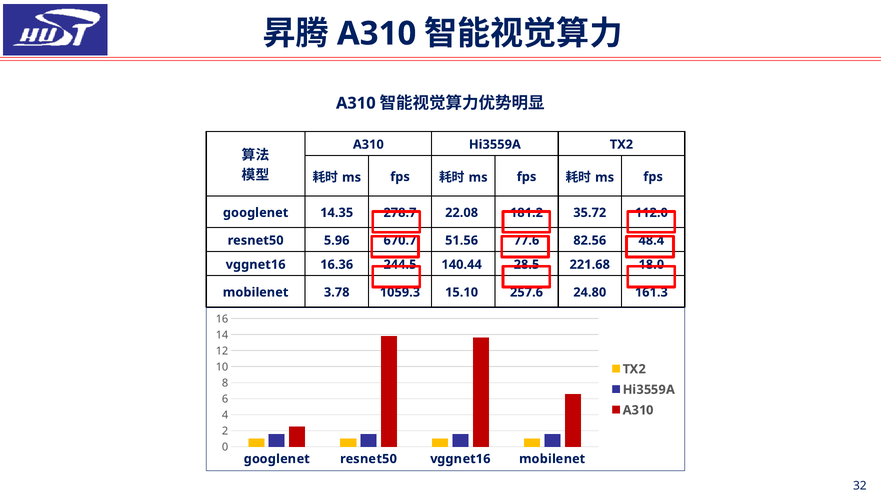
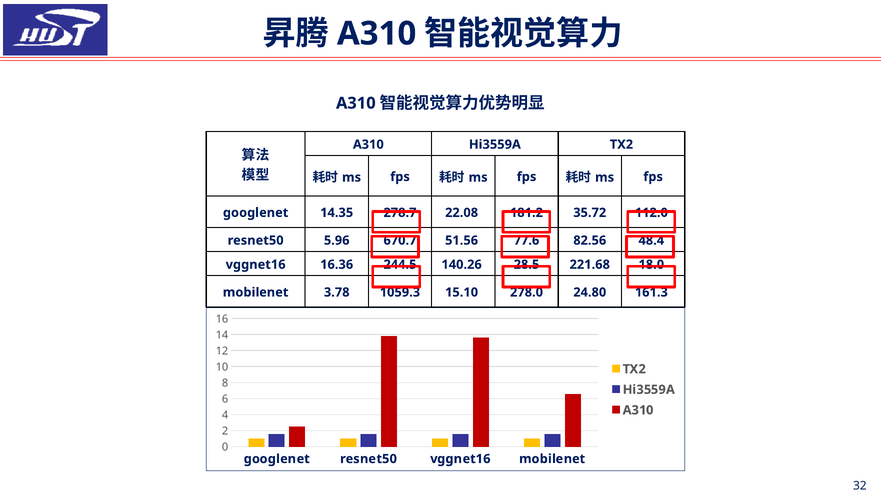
140.44: 140.44 -> 140.26
257.6: 257.6 -> 278.0
